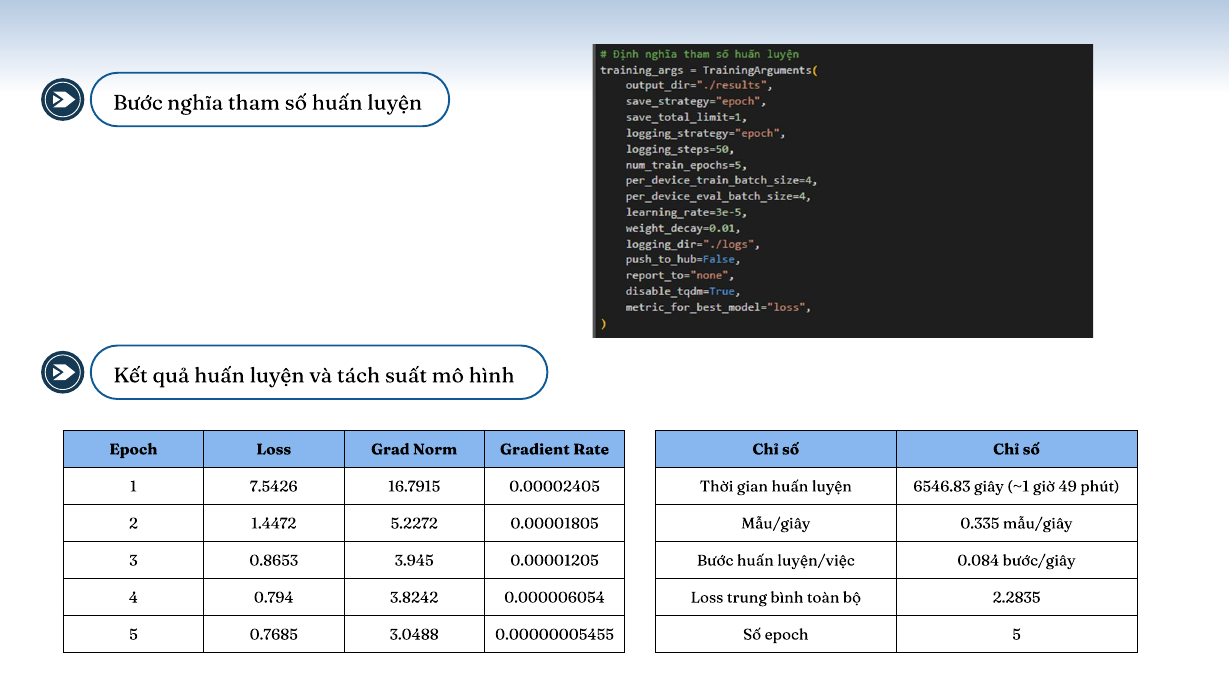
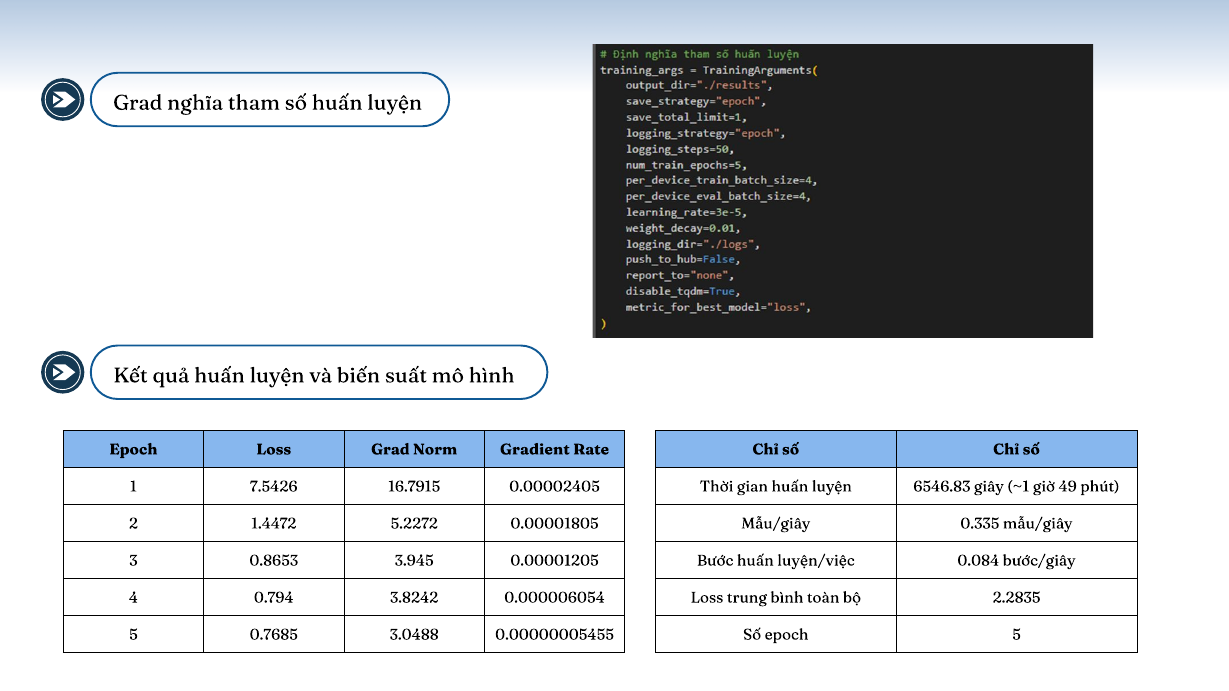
Bước at (138, 103): Bước -> Grad
tách: tách -> biến
